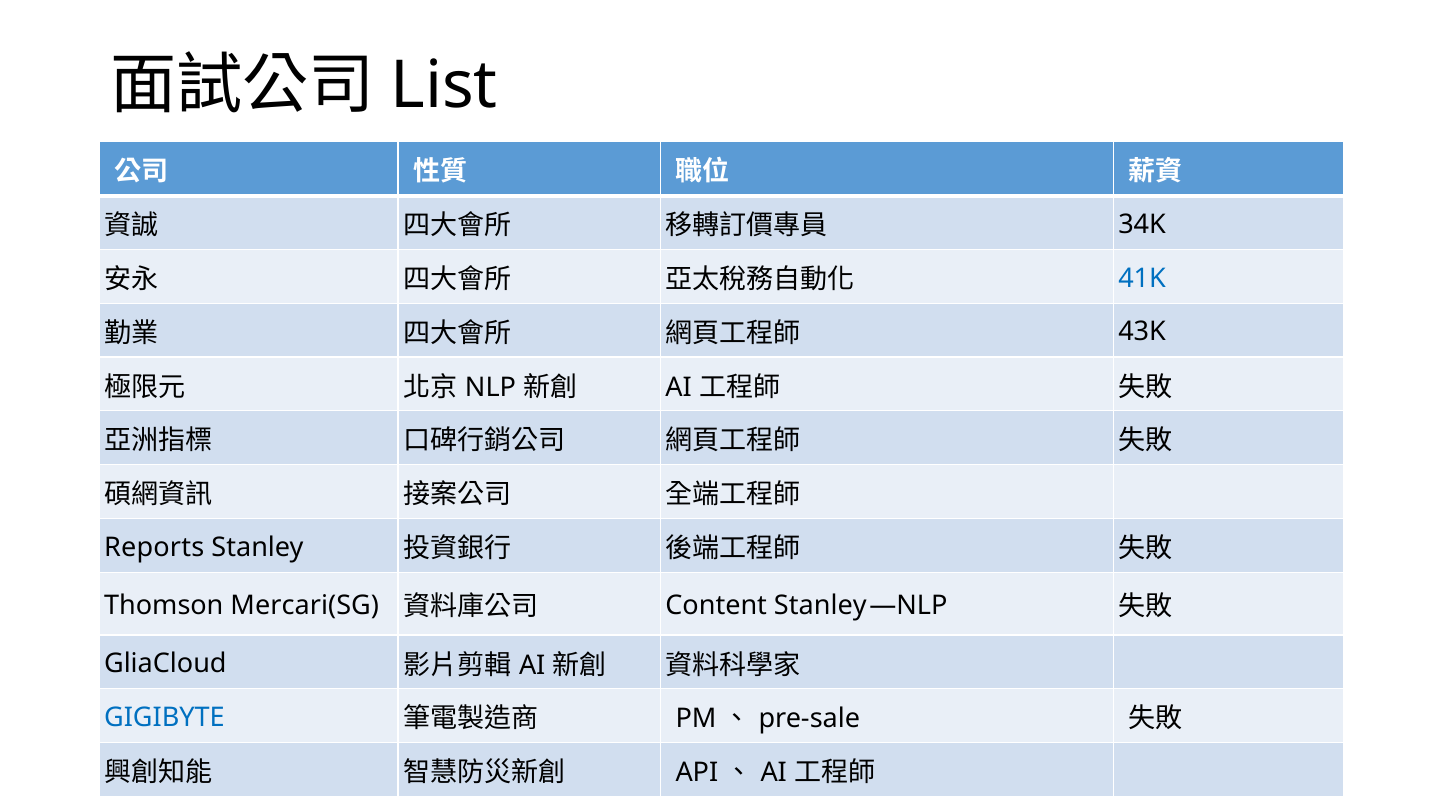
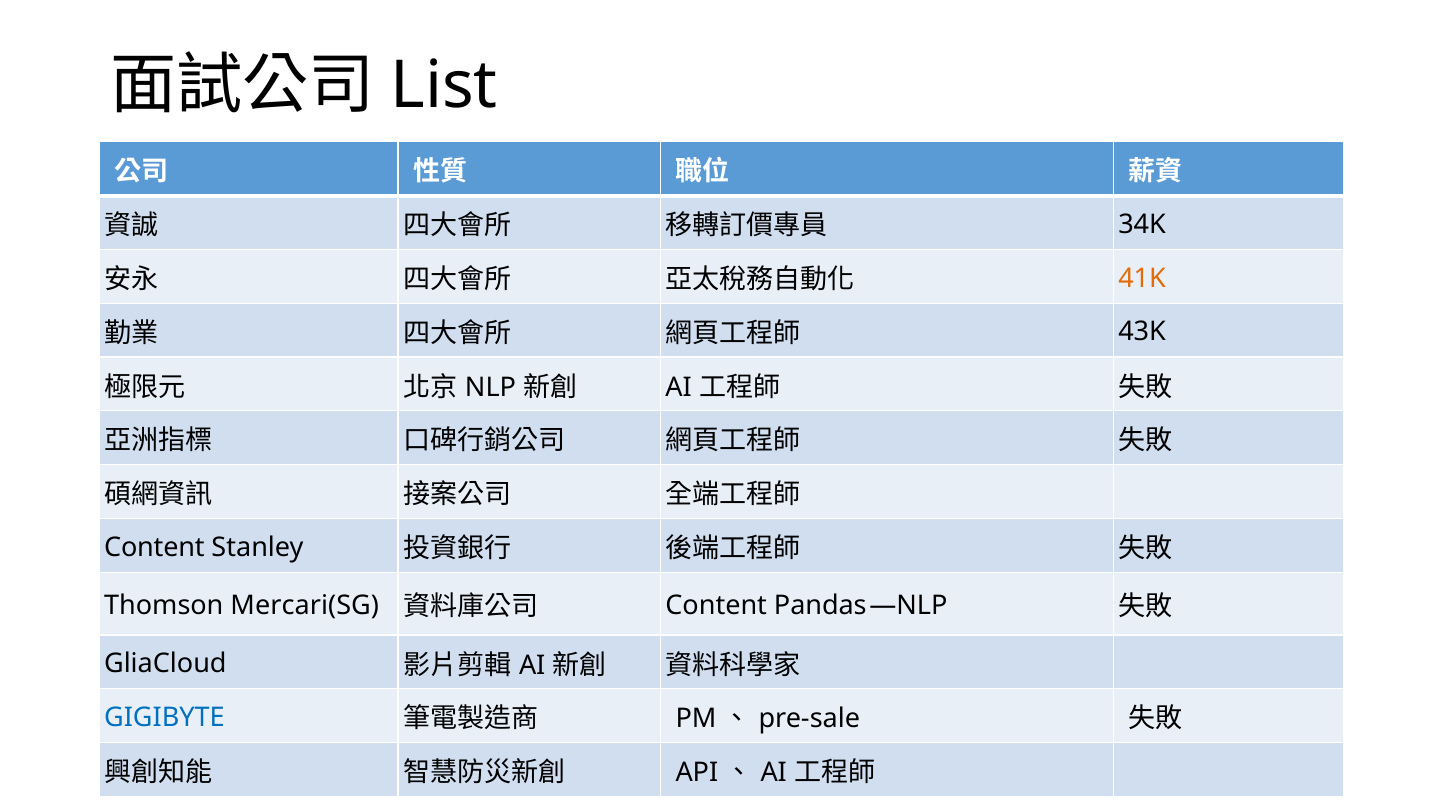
41K colour: blue -> orange
Reports at (154, 547): Reports -> Content
Content Stanley: Stanley -> Pandas
